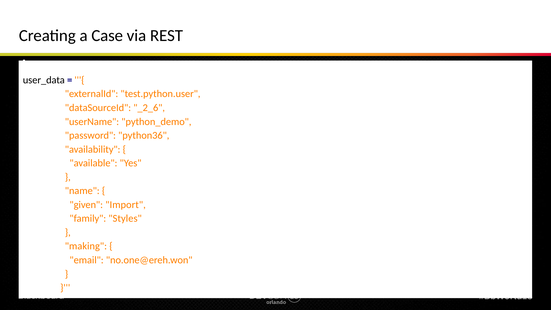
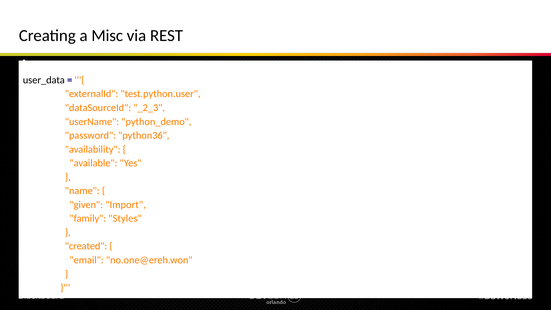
Case: Case -> Misc
_2_6: _2_6 -> _2_3
making: making -> created
